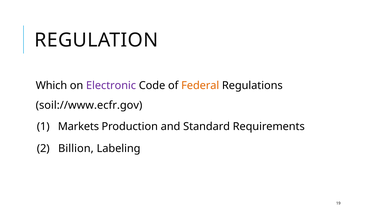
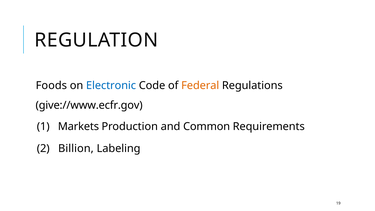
Which: Which -> Foods
Electronic colour: purple -> blue
soil://www.ecfr.gov: soil://www.ecfr.gov -> give://www.ecfr.gov
Standard: Standard -> Common
